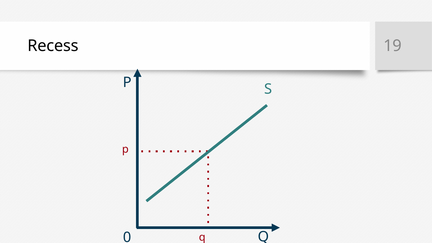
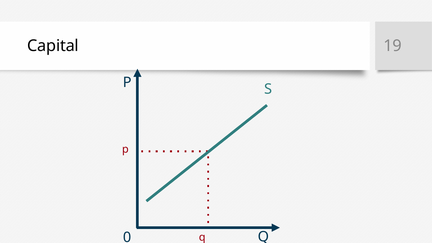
Recess: Recess -> Capital
